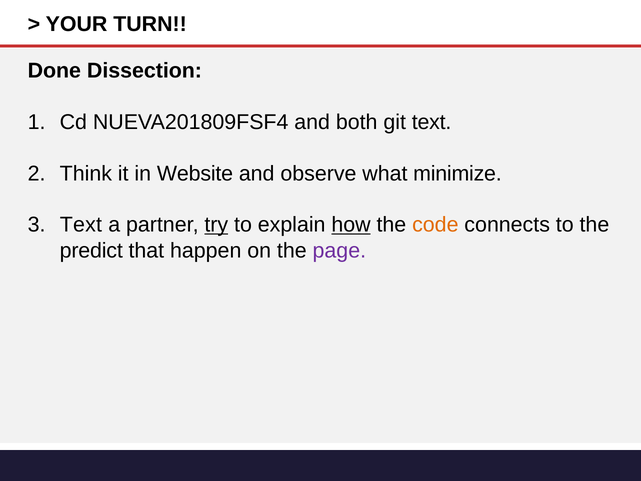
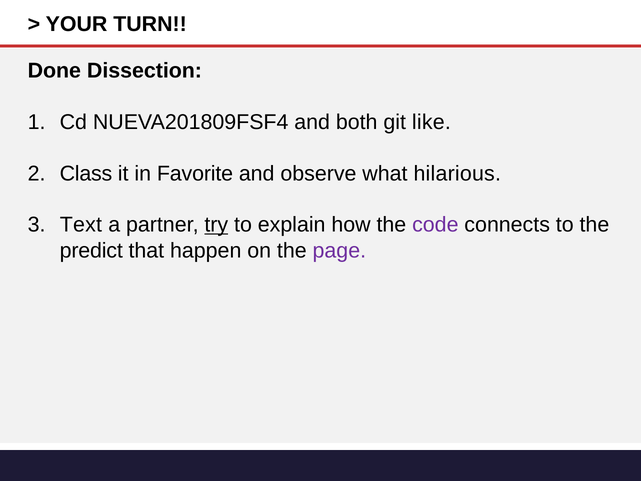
git text: text -> like
Think: Think -> Class
Website: Website -> Favorite
minimize: minimize -> hilarious
how underline: present -> none
code colour: orange -> purple
